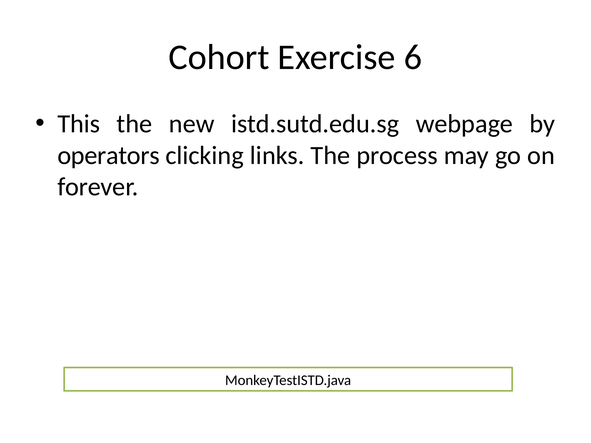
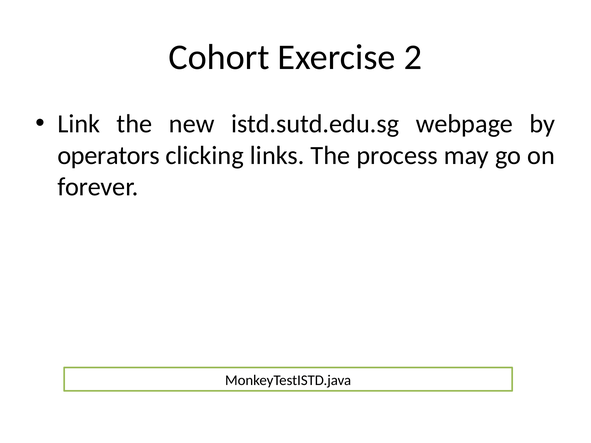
6: 6 -> 2
This: This -> Link
